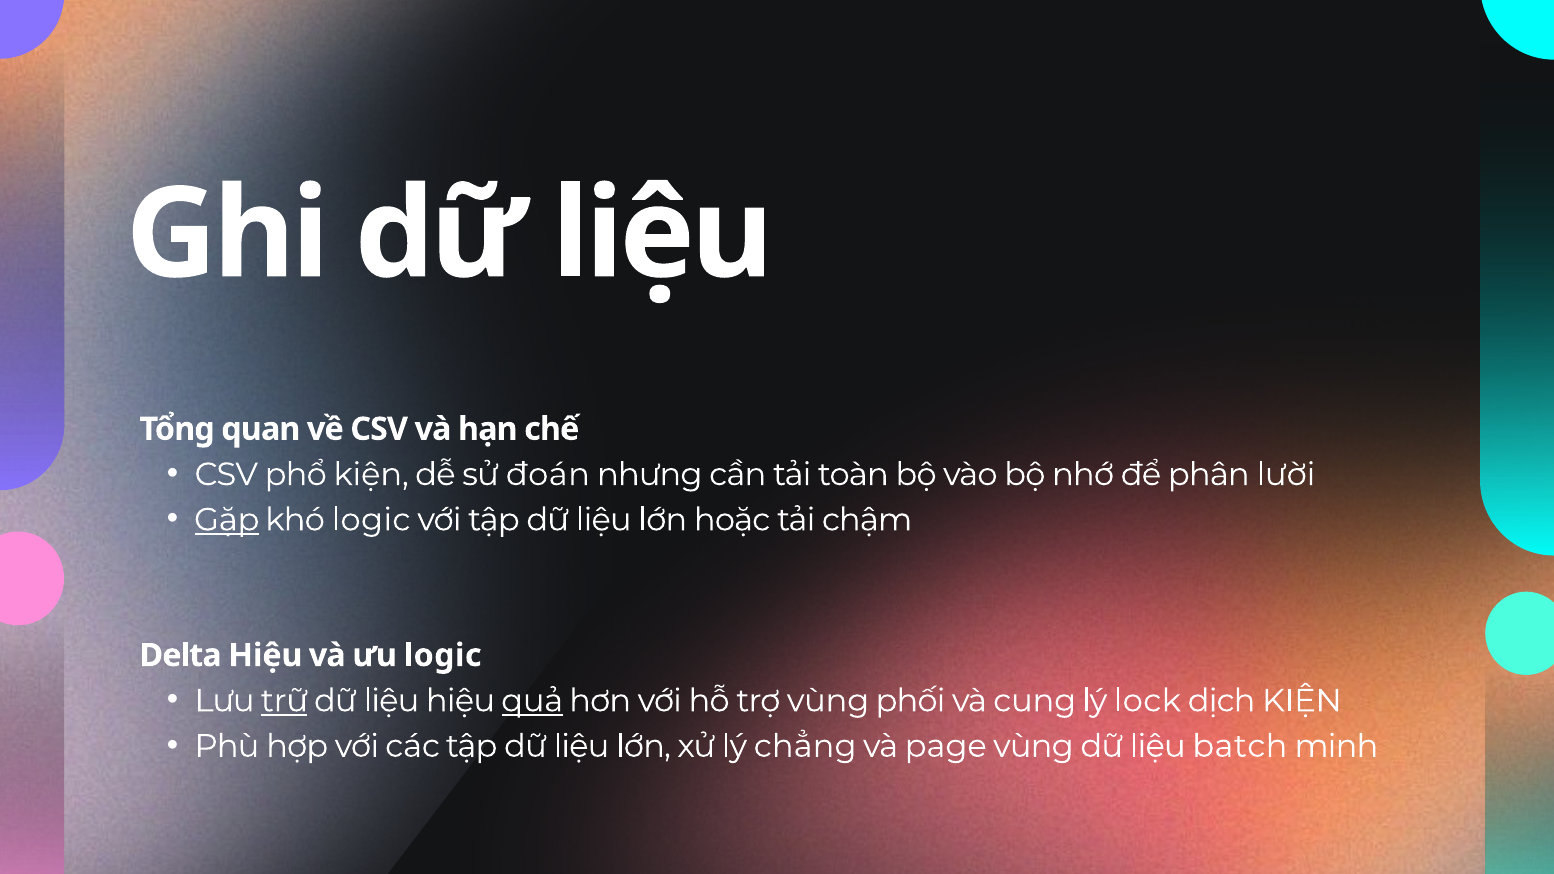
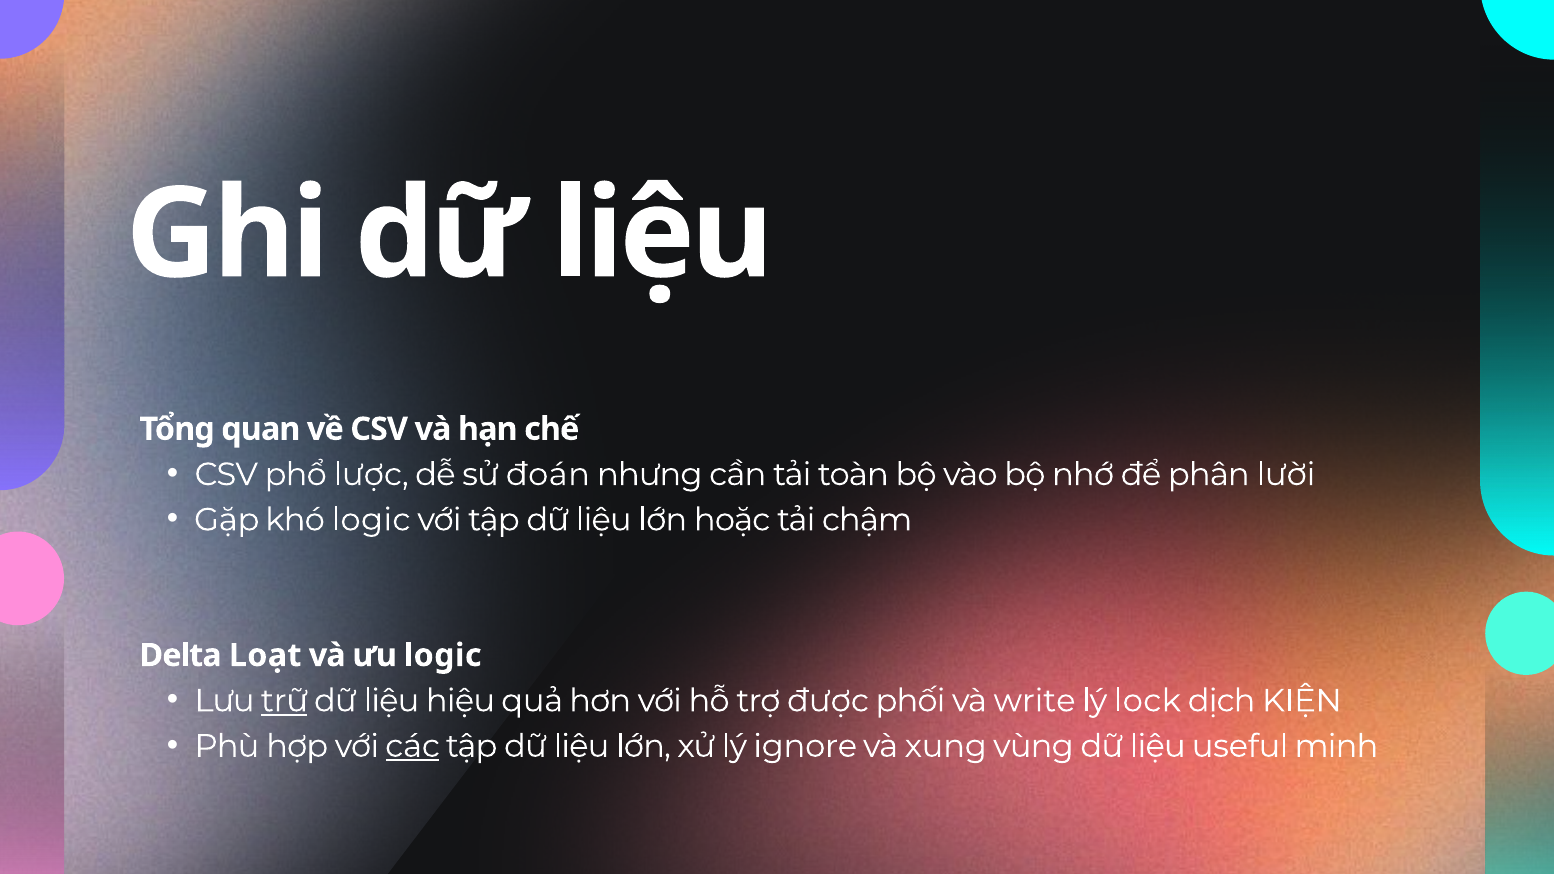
phổ kiện: kiện -> lược
Gặp underline: present -> none
Delta Hiệu: Hiệu -> Loạt
quả underline: present -> none
trợ vùng: vùng -> được
cung: cung -> write
các underline: none -> present
chẳng: chẳng -> ignore
page: page -> xung
batch: batch -> useful
